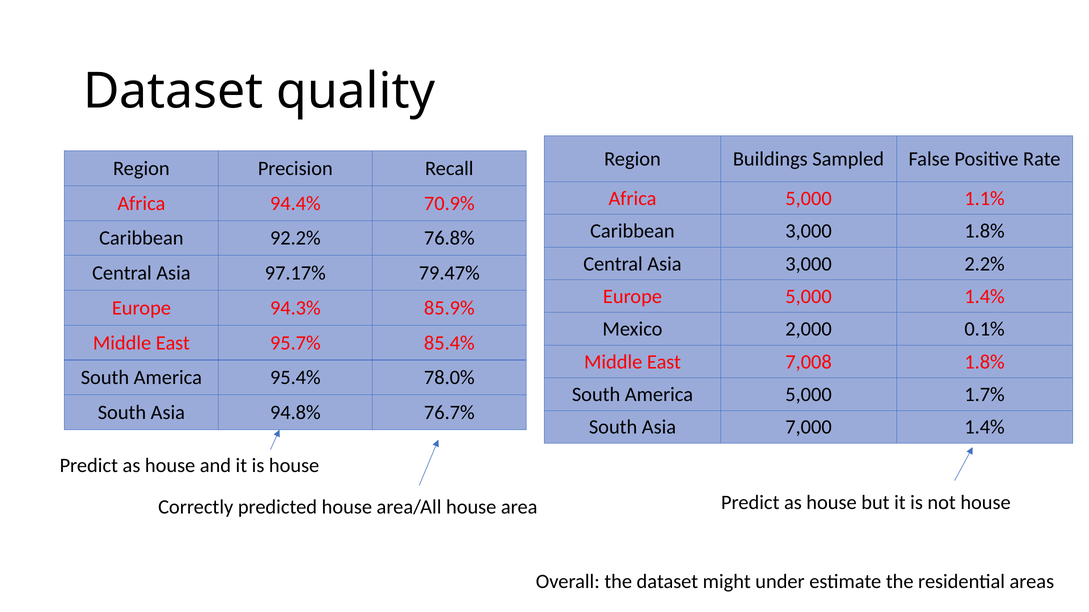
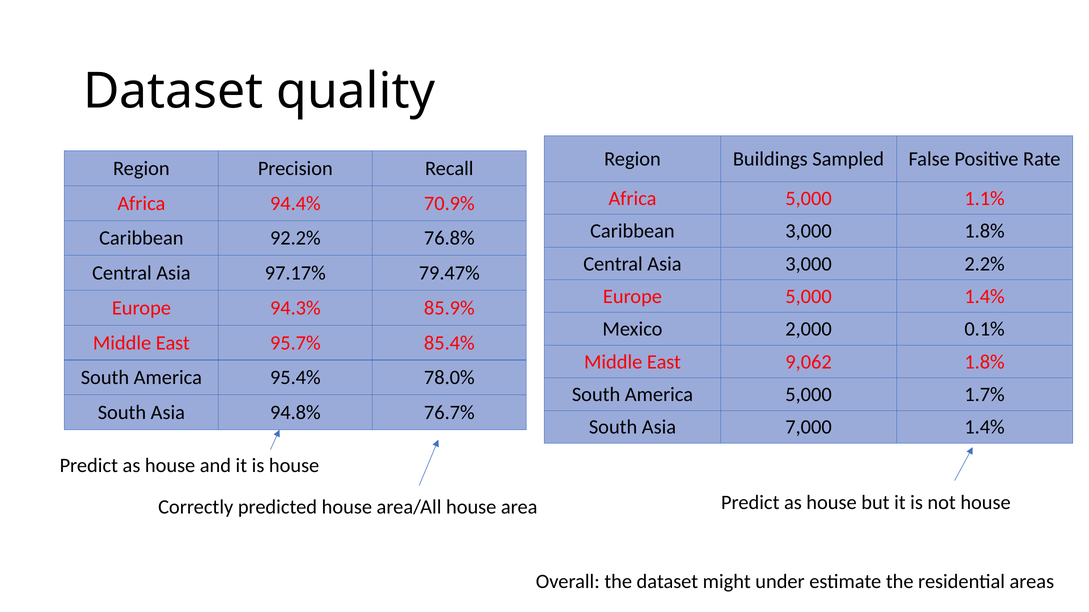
7,008: 7,008 -> 9,062
